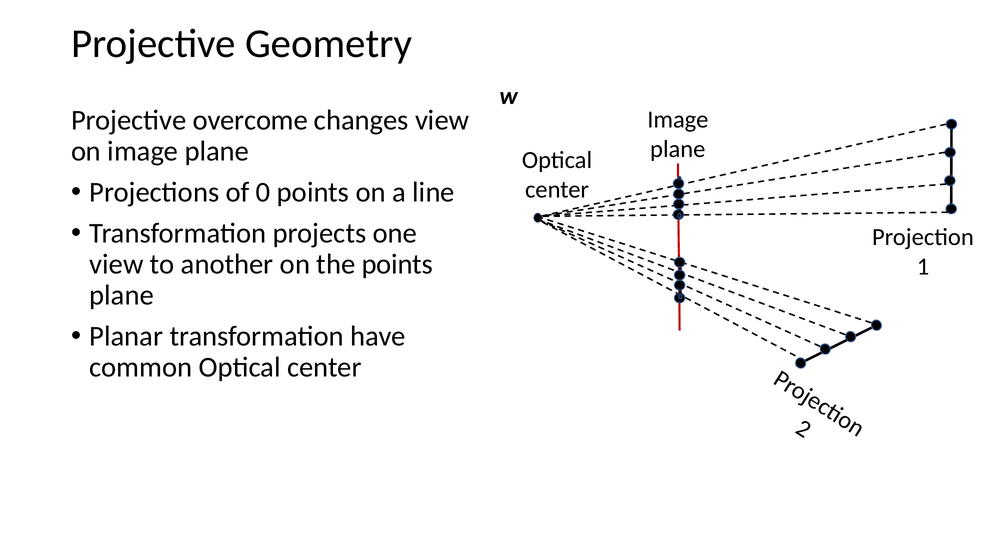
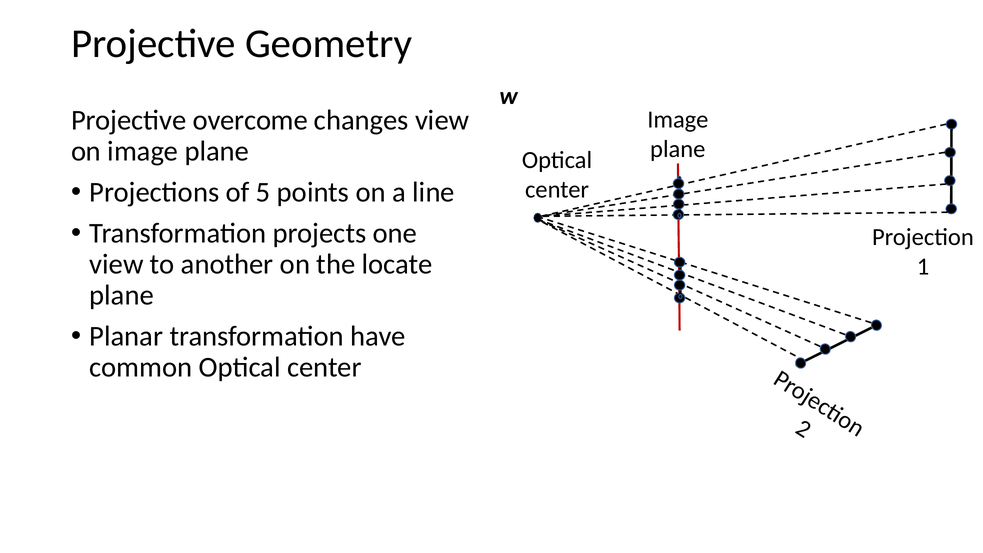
0: 0 -> 5
the points: points -> locate
